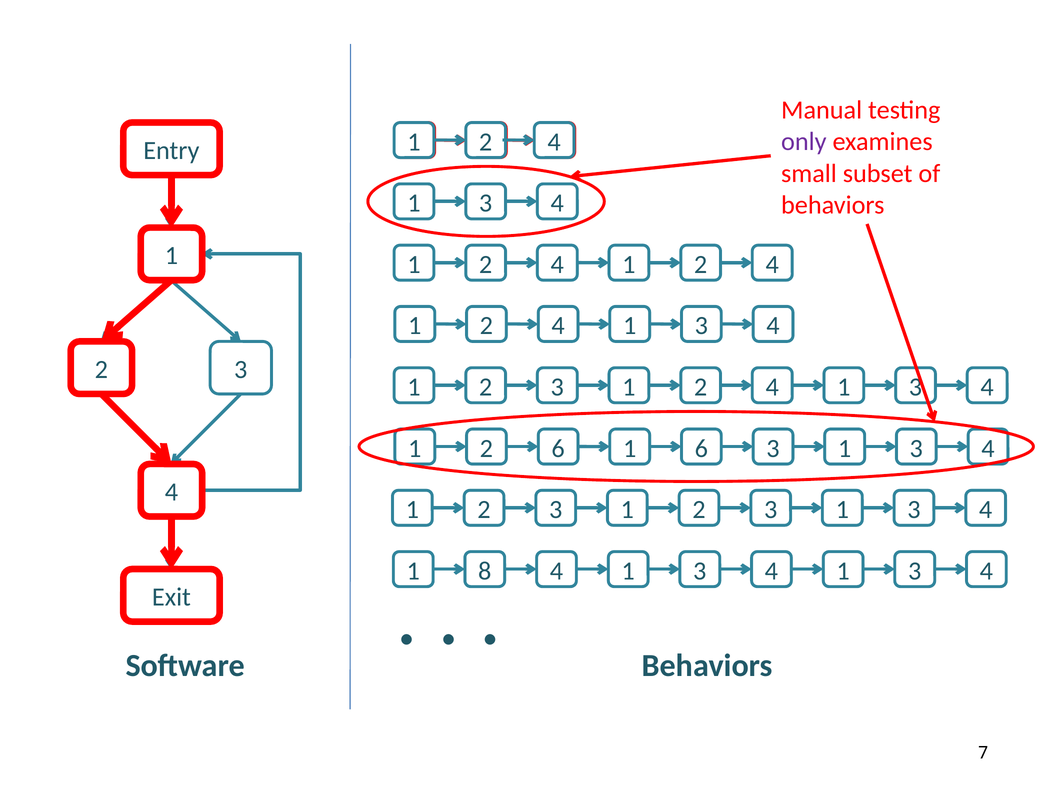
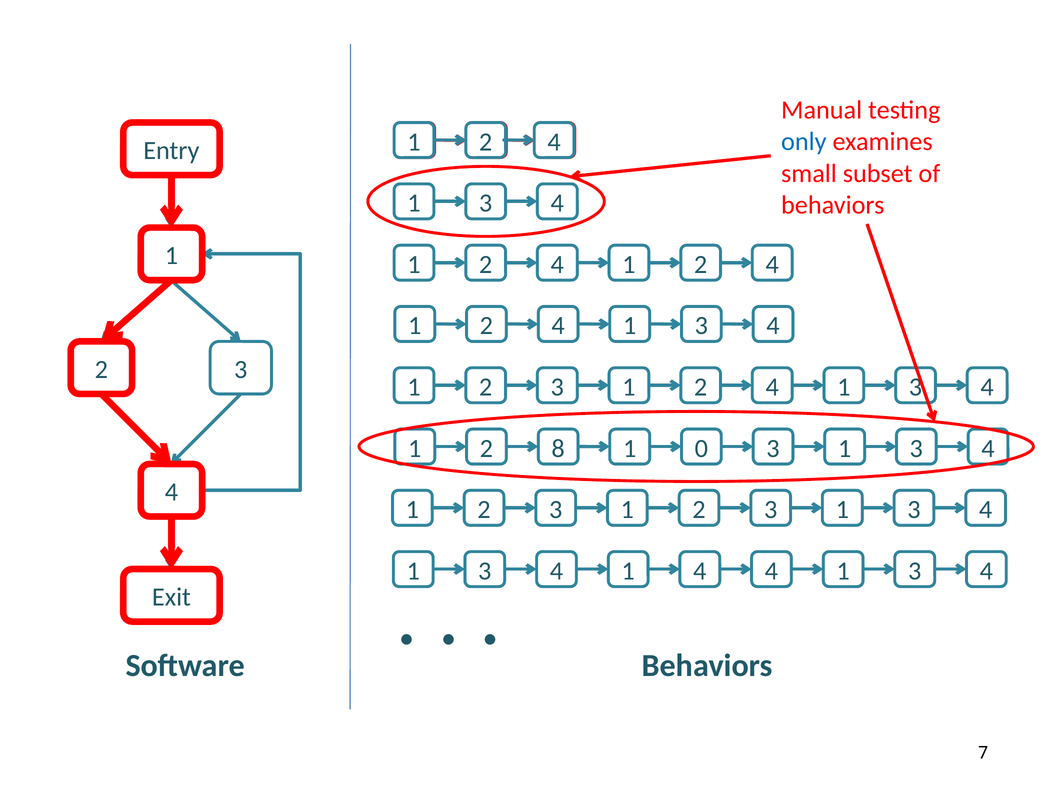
only colour: purple -> blue
2 6: 6 -> 8
1 6: 6 -> 0
8 at (485, 571): 8 -> 3
3 at (700, 571): 3 -> 4
